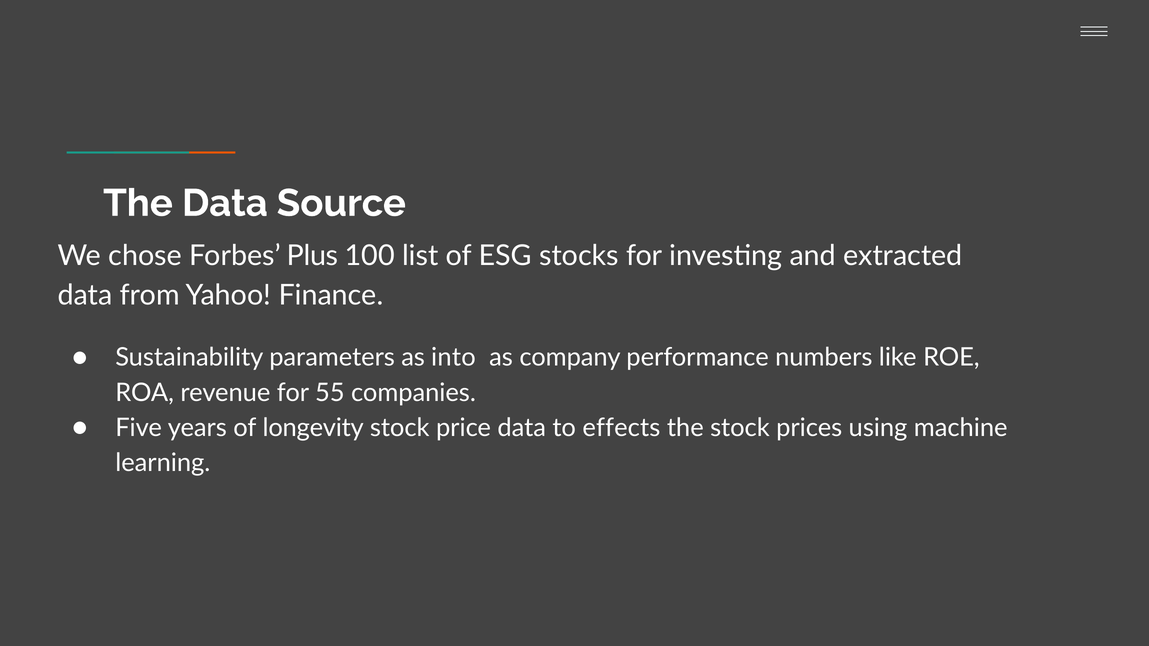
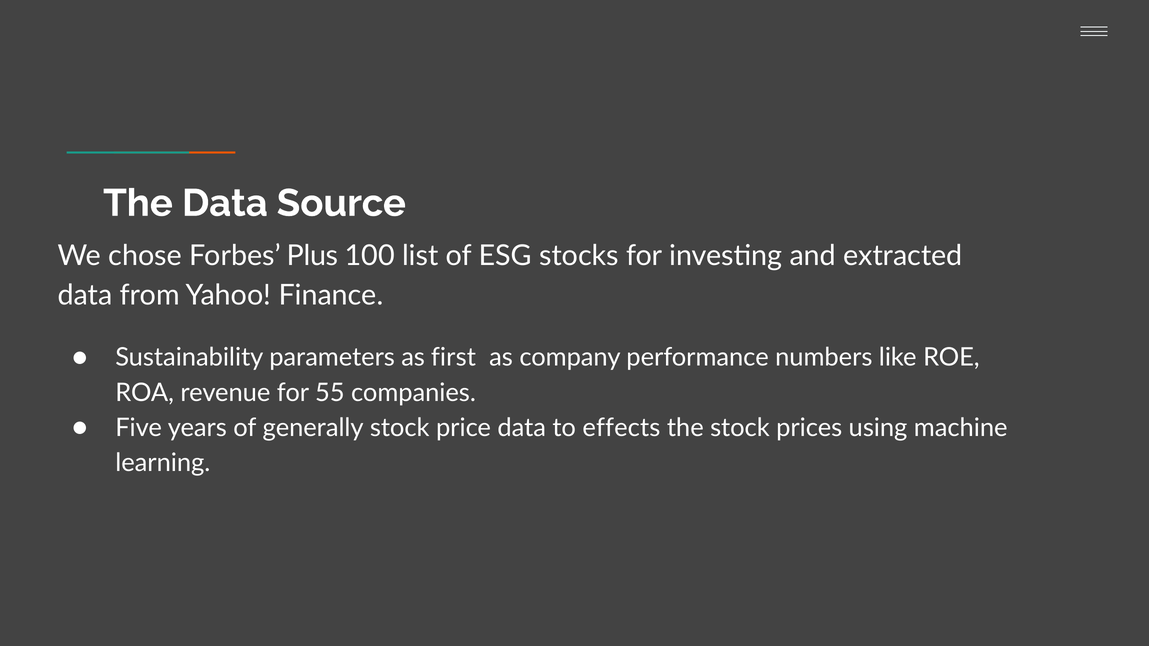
into: into -> first
longevity: longevity -> generally
